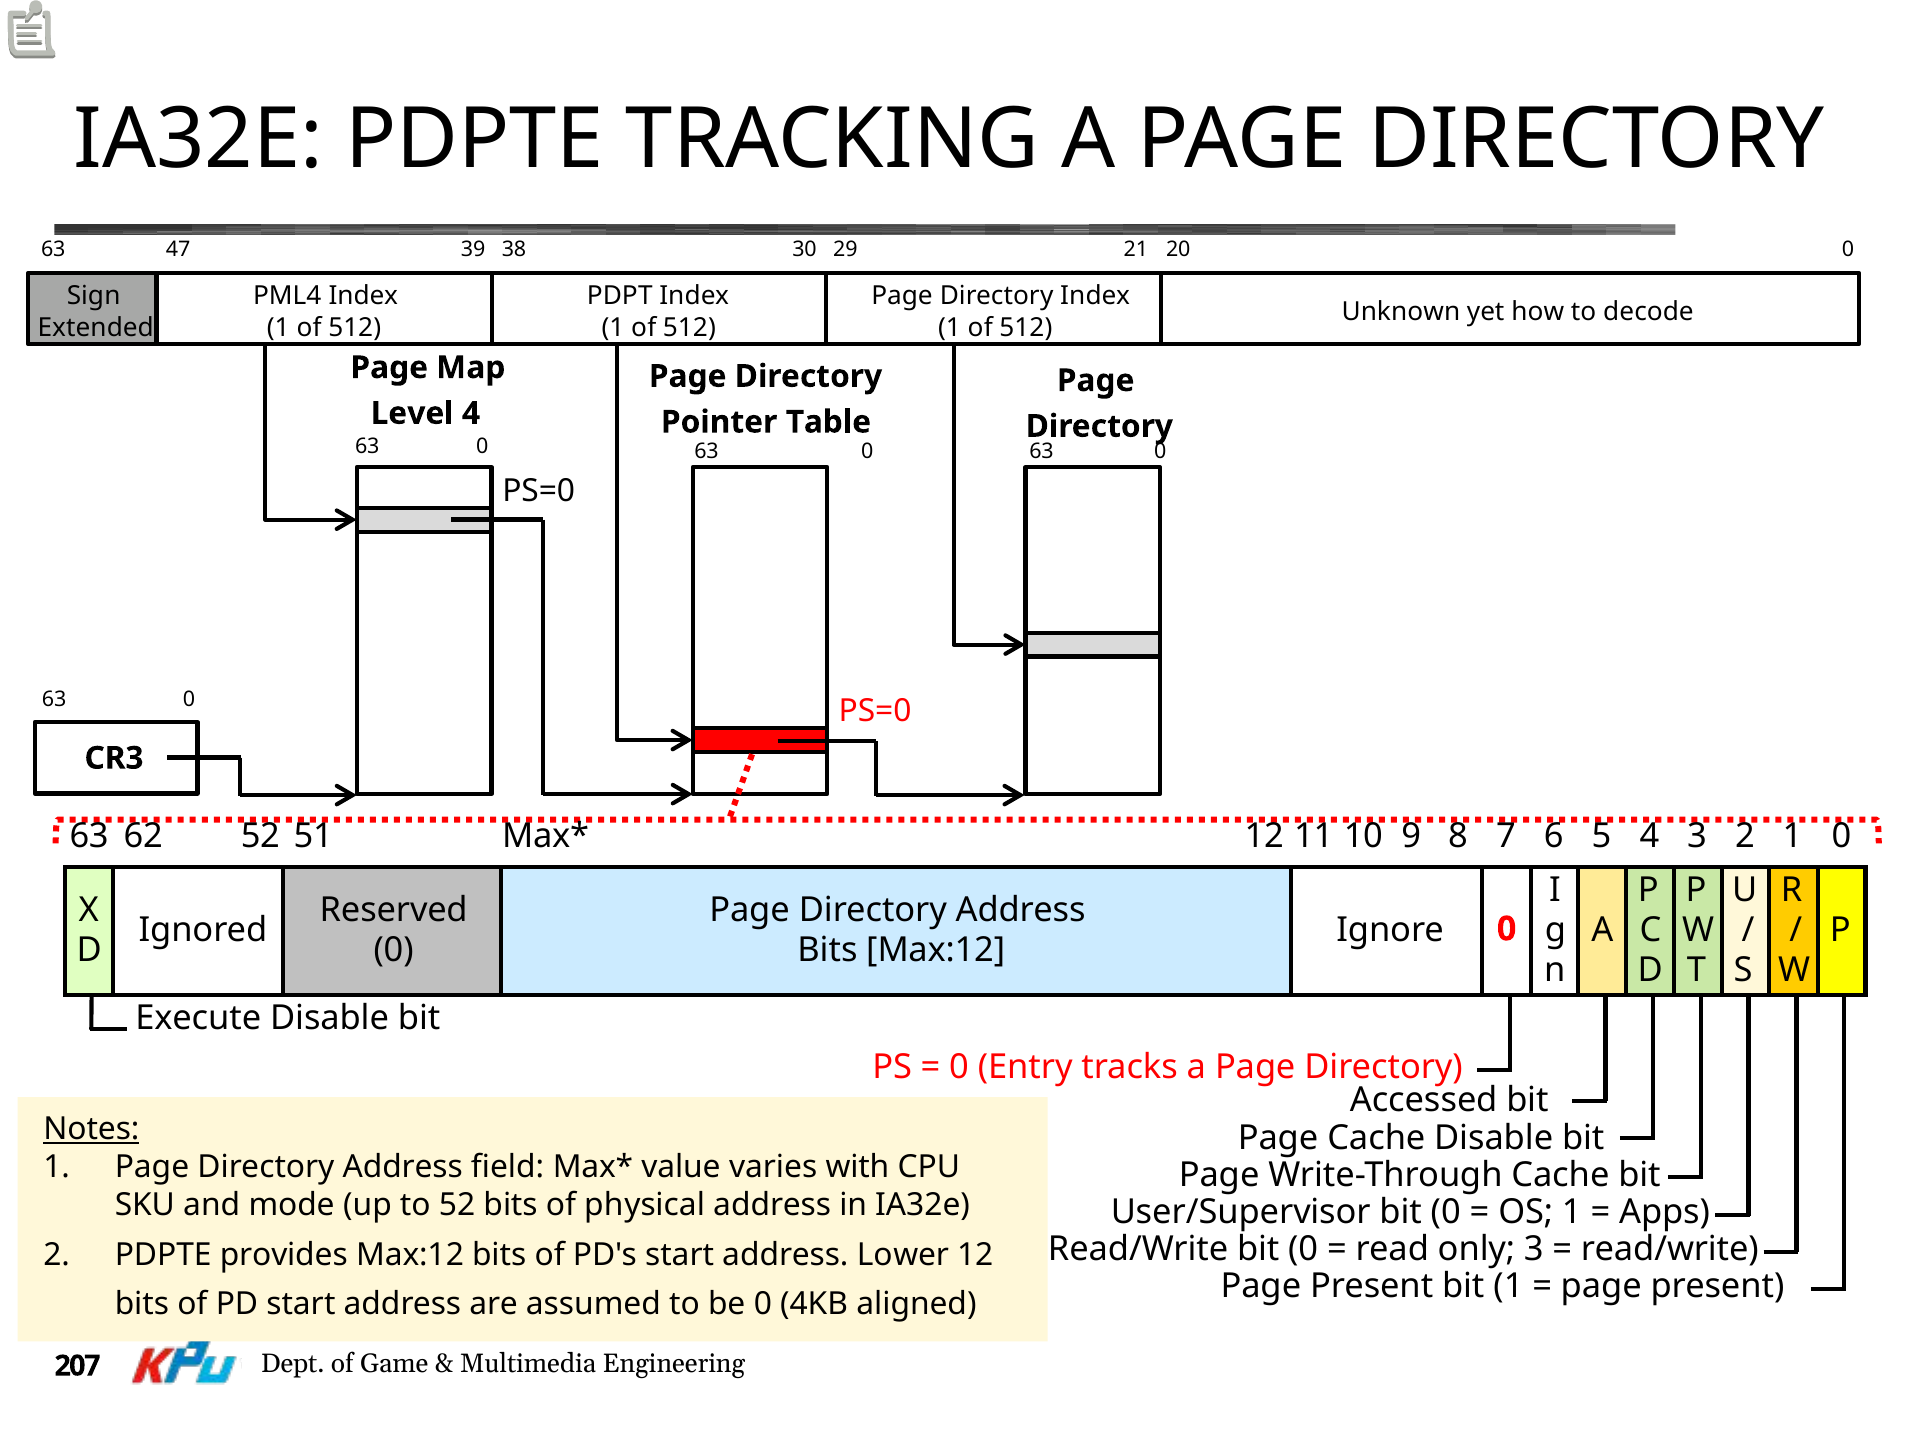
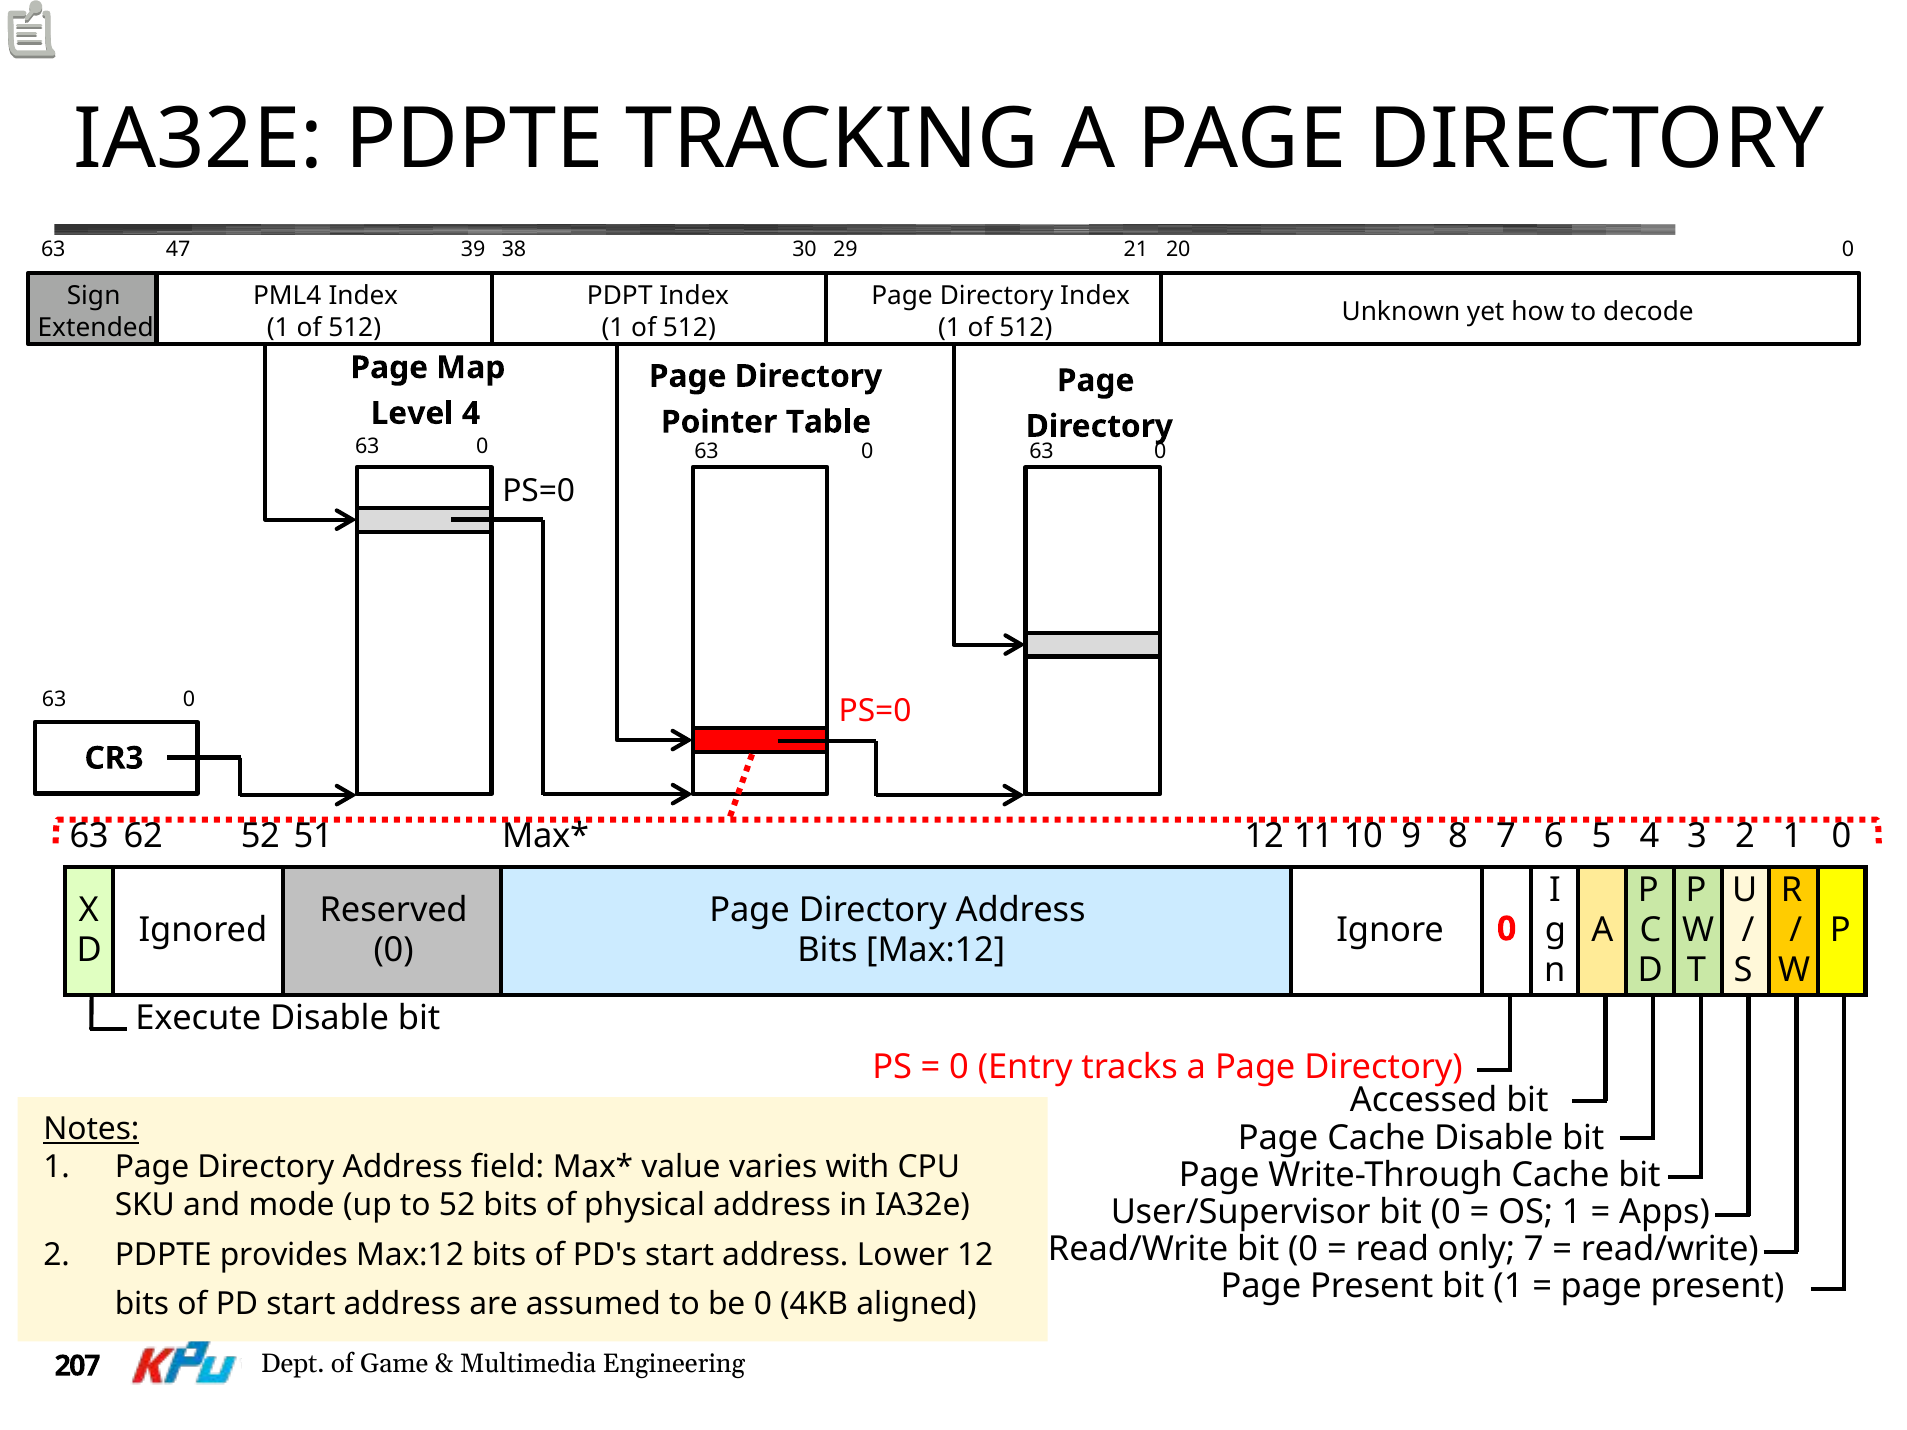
only 3: 3 -> 7
